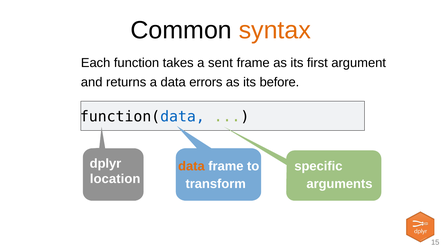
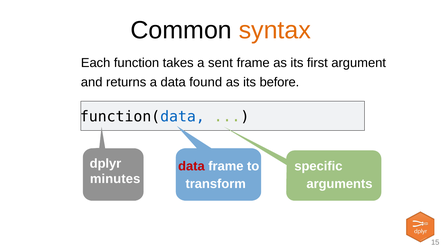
errors: errors -> found
data at (191, 166) colour: orange -> red
location: location -> minutes
